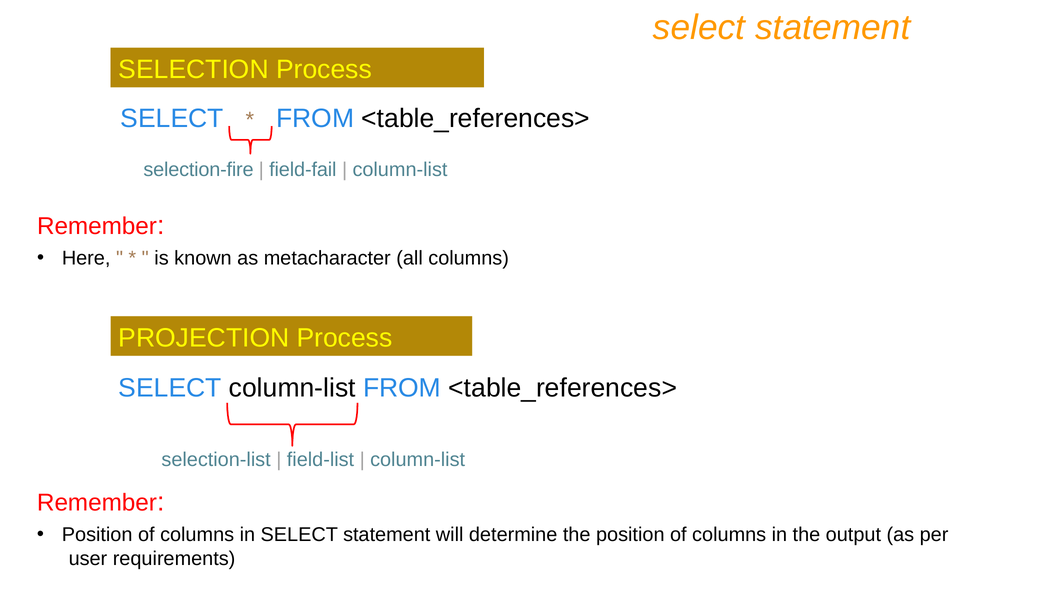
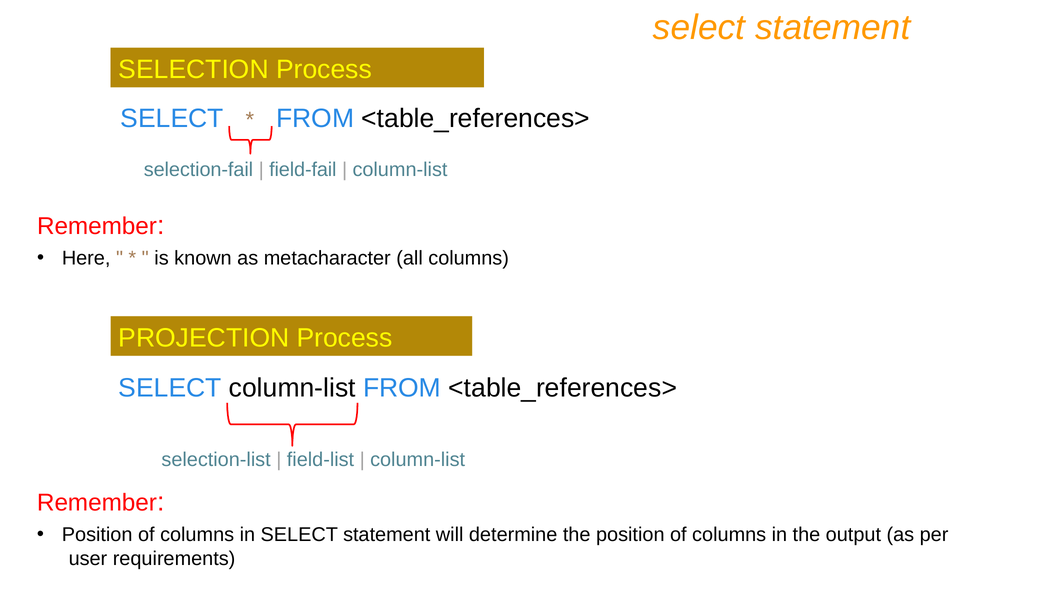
selection-fire: selection-fire -> selection-fail
